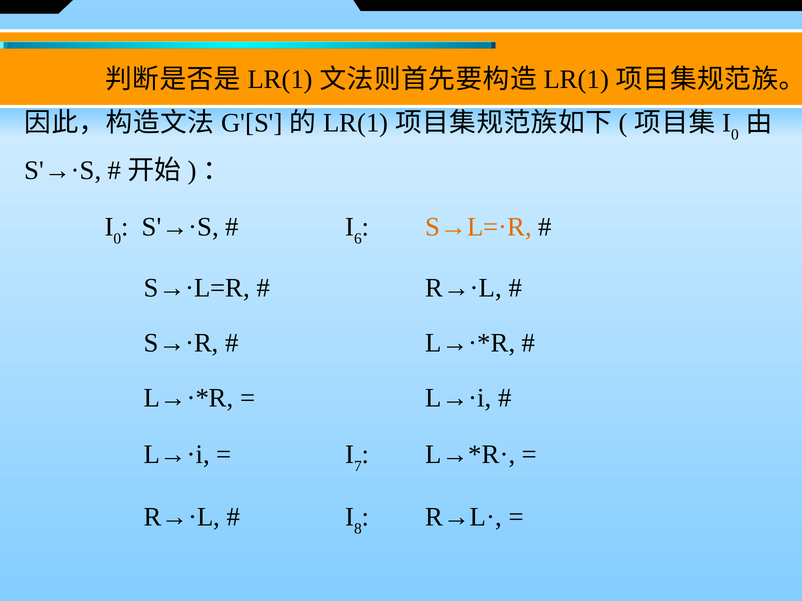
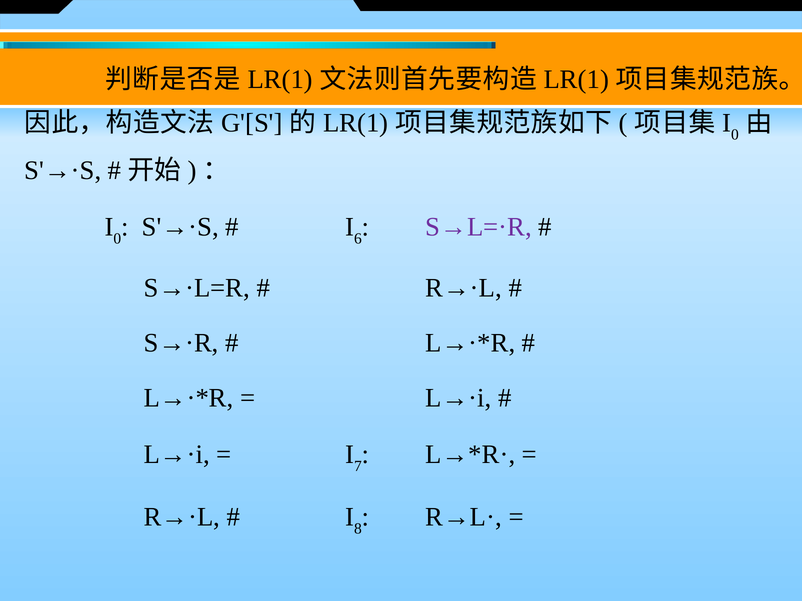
S→L=·R colour: orange -> purple
